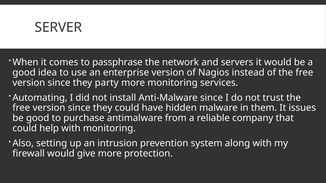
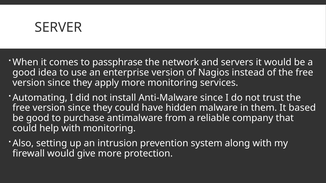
party: party -> apply
issues: issues -> based
